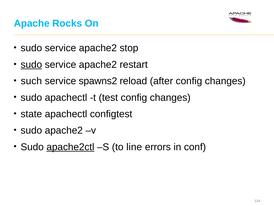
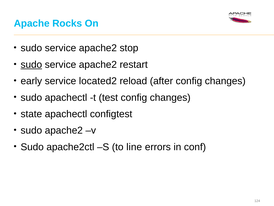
such: such -> early
spawns2: spawns2 -> located2
apache2ctl underline: present -> none
